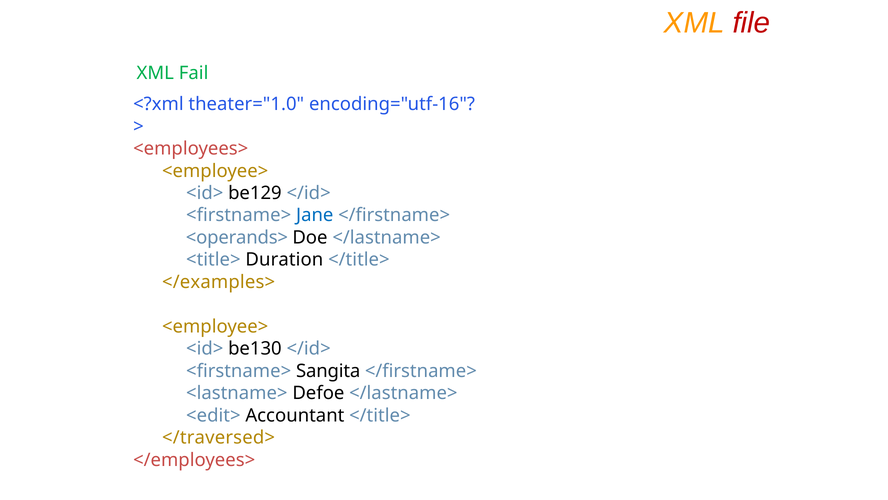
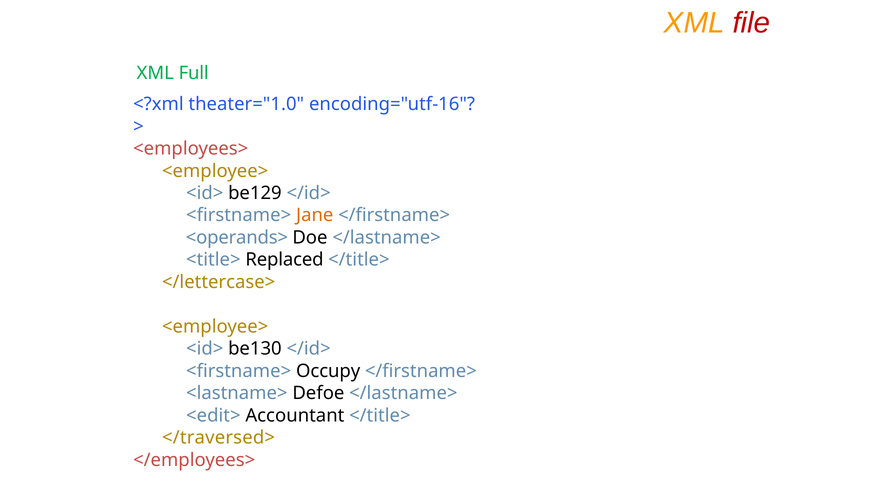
Fail: Fail -> Full
Jane colour: blue -> orange
Duration: Duration -> Replaced
</examples>: </examples> -> </lettercase>
Sangita: Sangita -> Occupy
